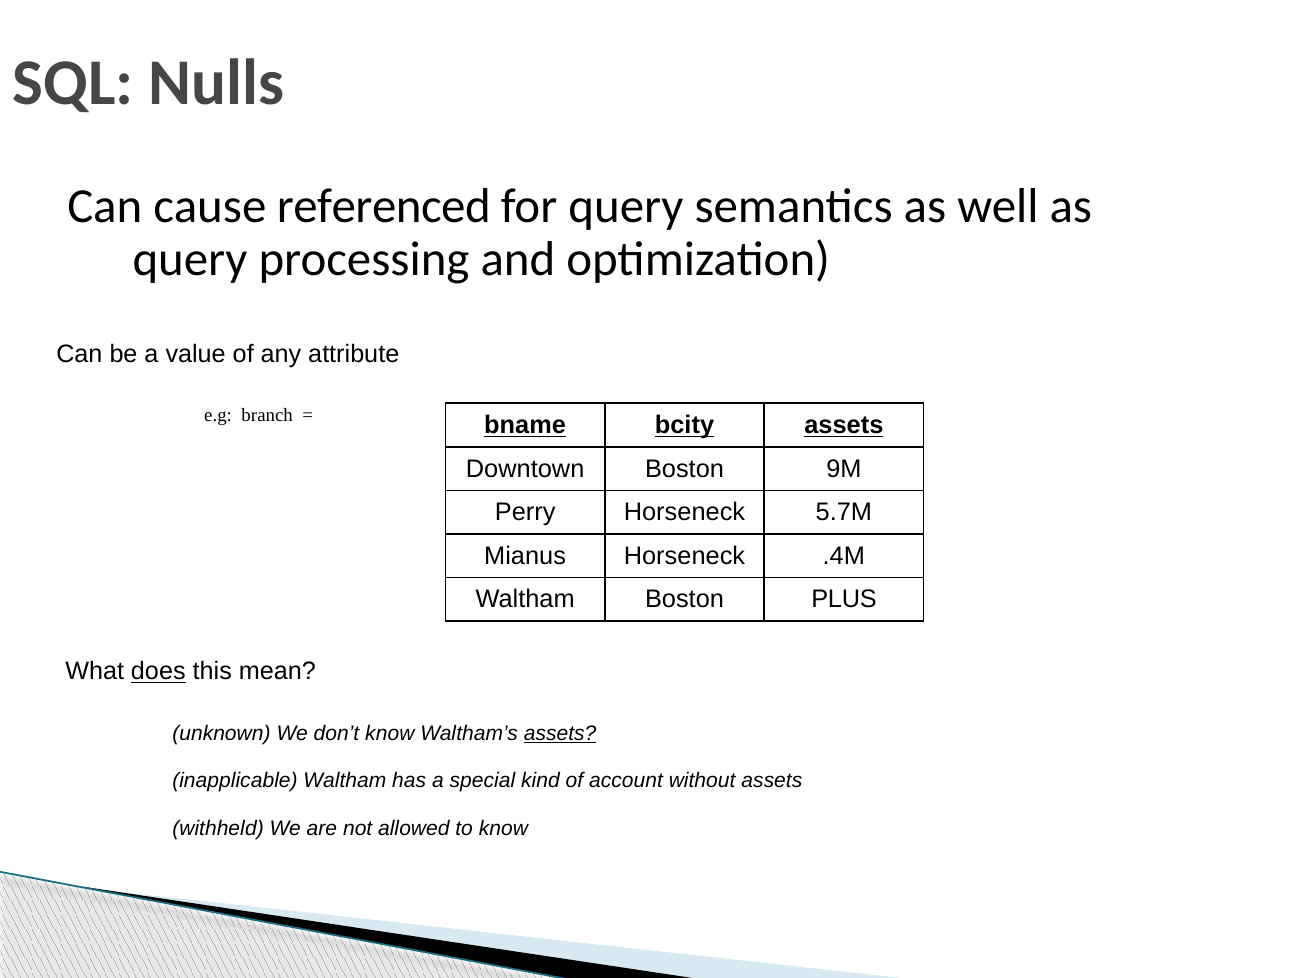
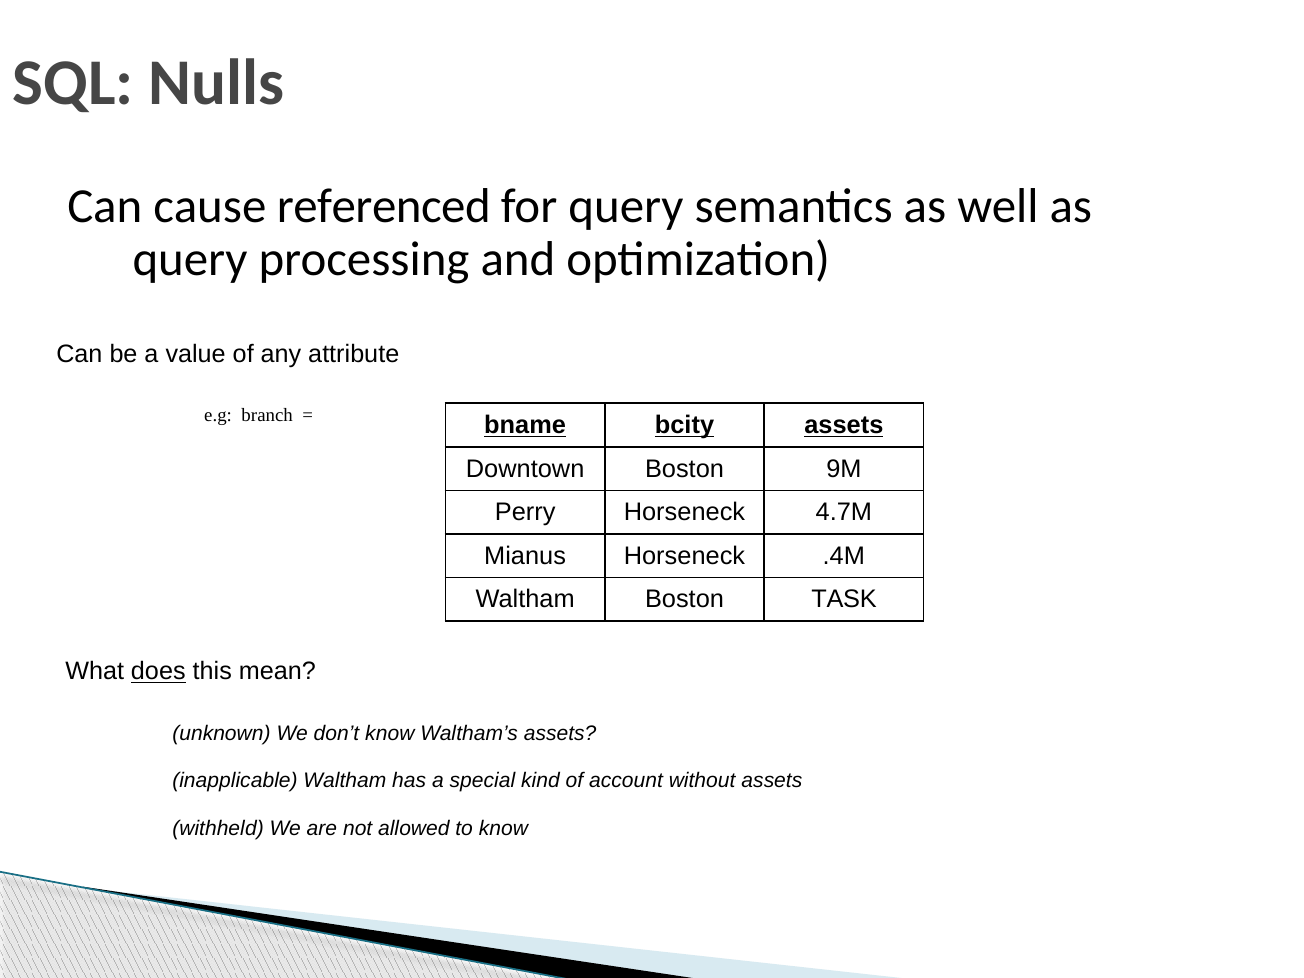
5.7M: 5.7M -> 4.7M
PLUS: PLUS -> TASK
assets at (560, 734) underline: present -> none
